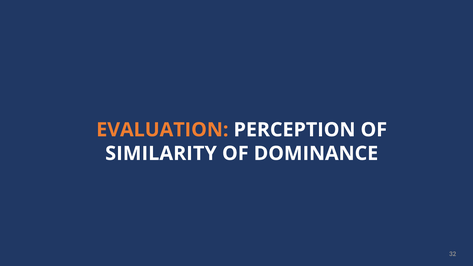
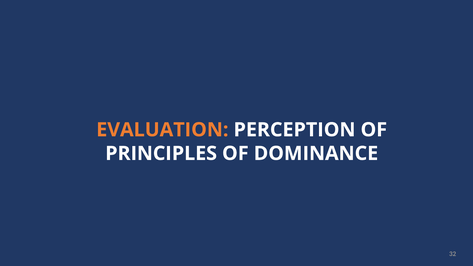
SIMILARITY: SIMILARITY -> PRINCIPLES
